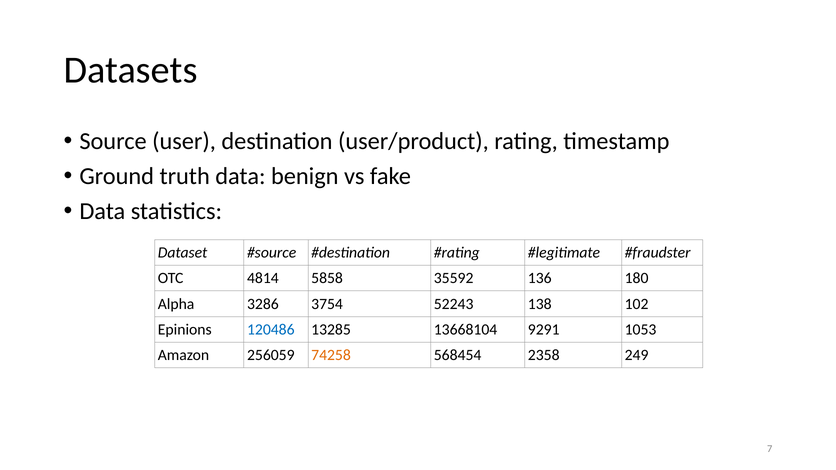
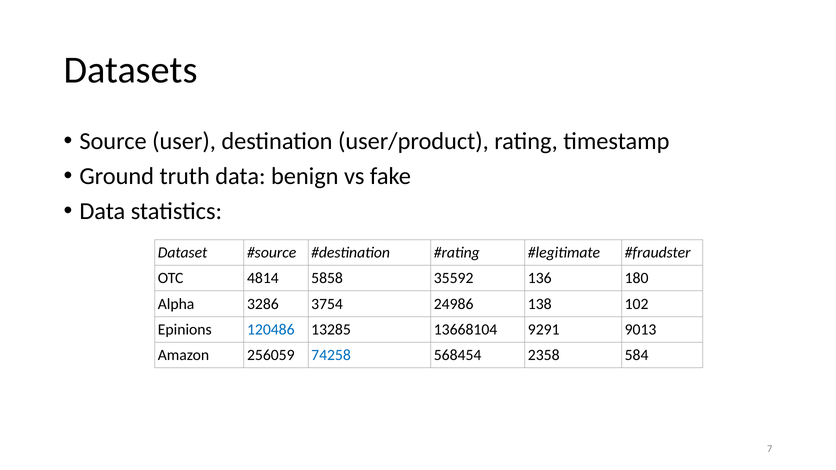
52243: 52243 -> 24986
1053: 1053 -> 9013
74258 colour: orange -> blue
249: 249 -> 584
